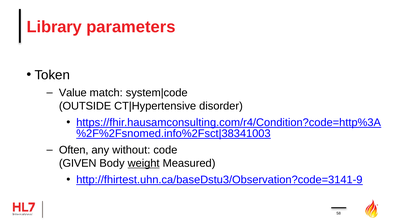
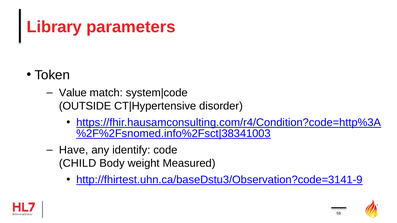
Often: Often -> Have
without: without -> identify
GIVEN: GIVEN -> CHILD
weight underline: present -> none
